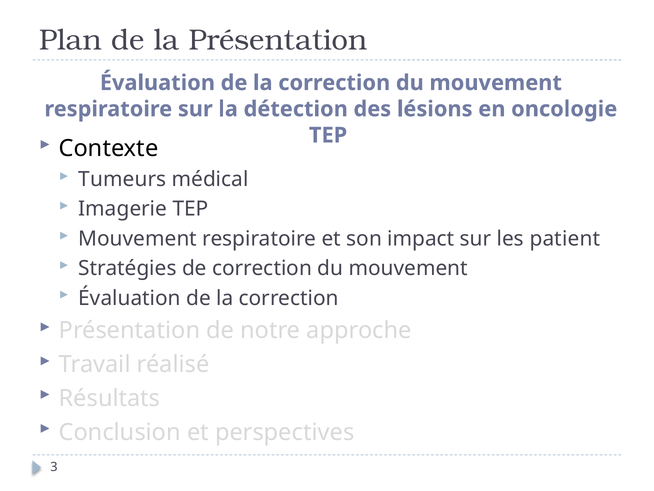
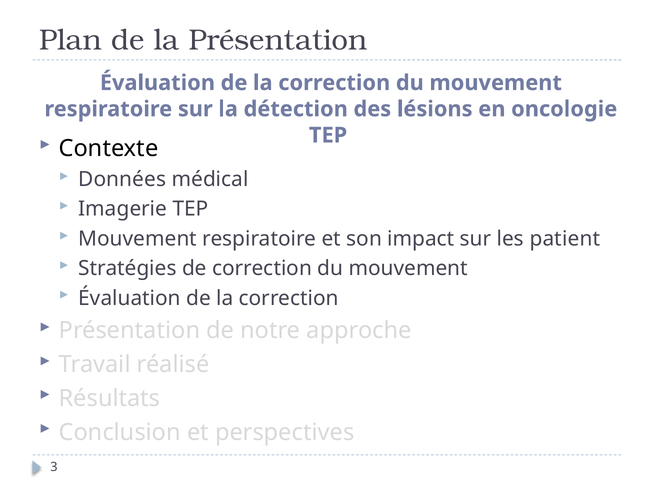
Tumeurs: Tumeurs -> Données
